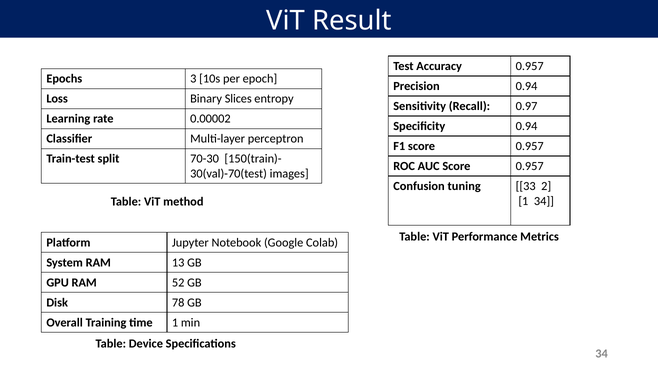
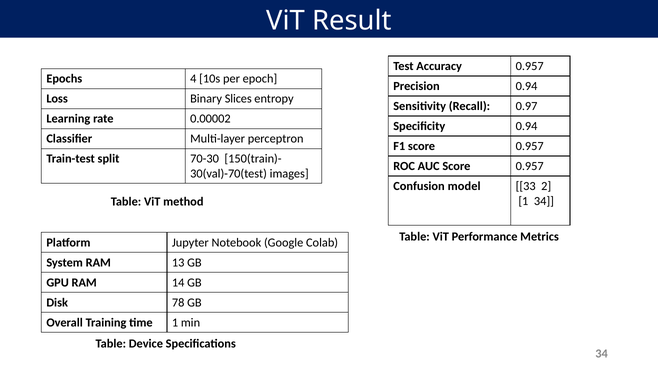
3: 3 -> 4
tuning: tuning -> model
52: 52 -> 14
